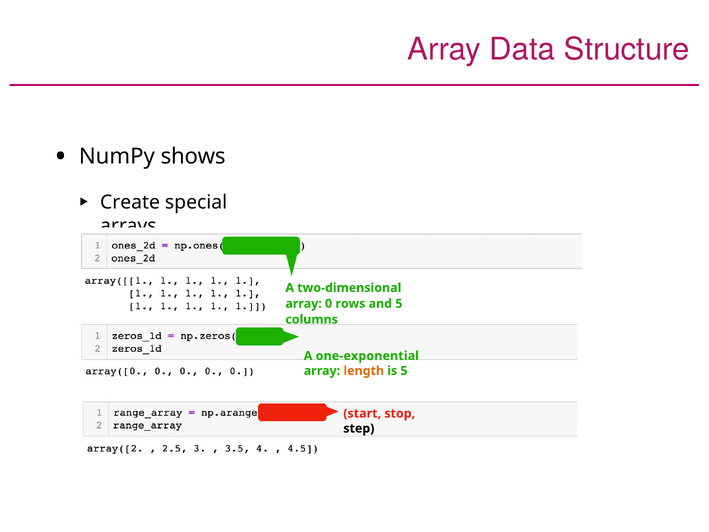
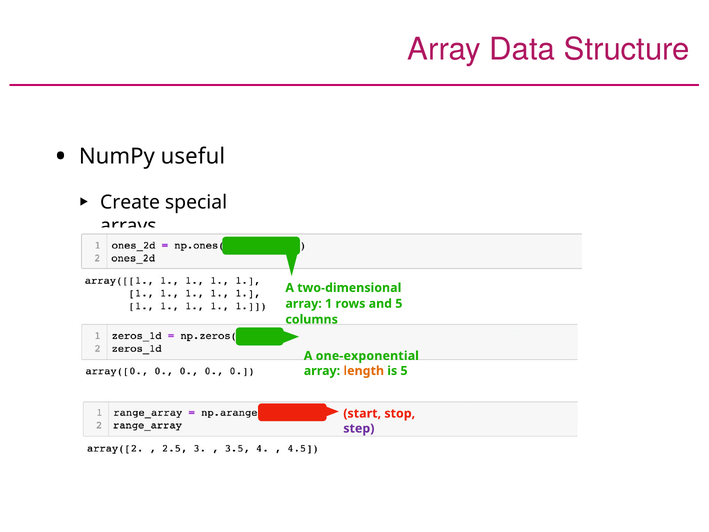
shows: shows -> useful
0: 0 -> 1
step colour: black -> purple
